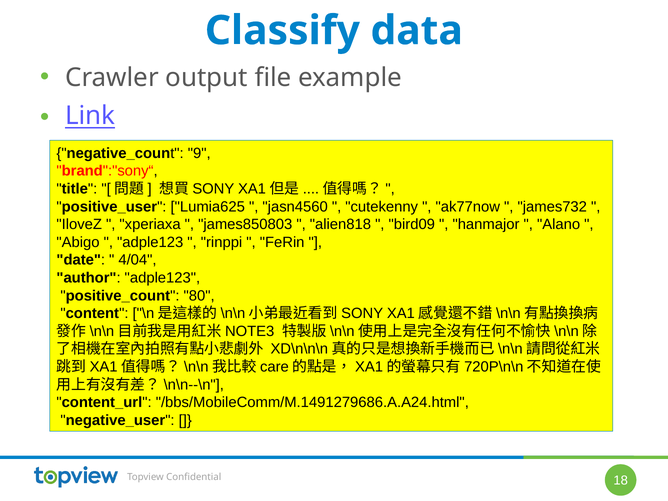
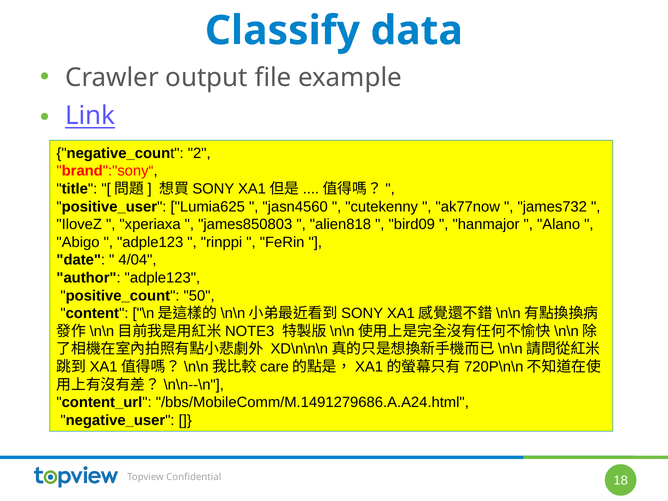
9: 9 -> 2
80: 80 -> 50
